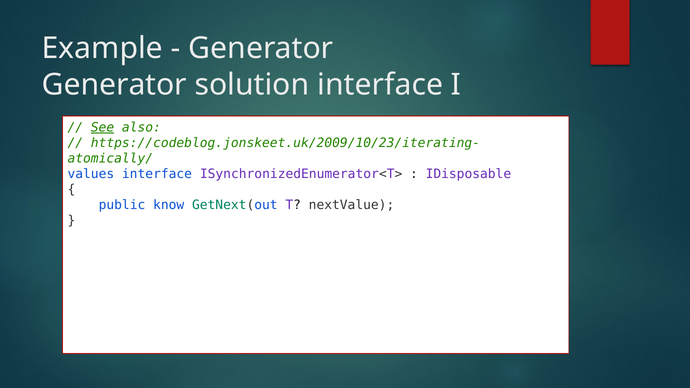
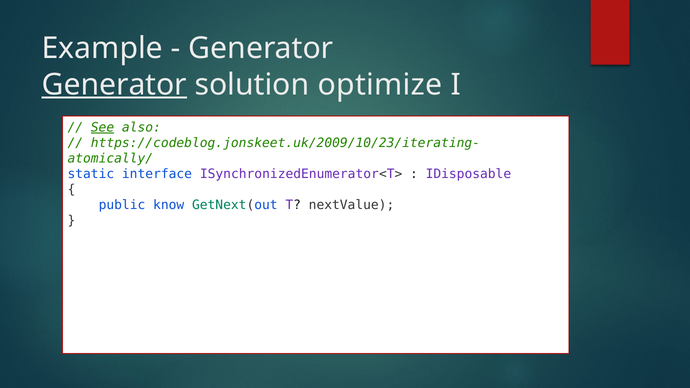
Generator at (114, 85) underline: none -> present
solution interface: interface -> optimize
values: values -> static
